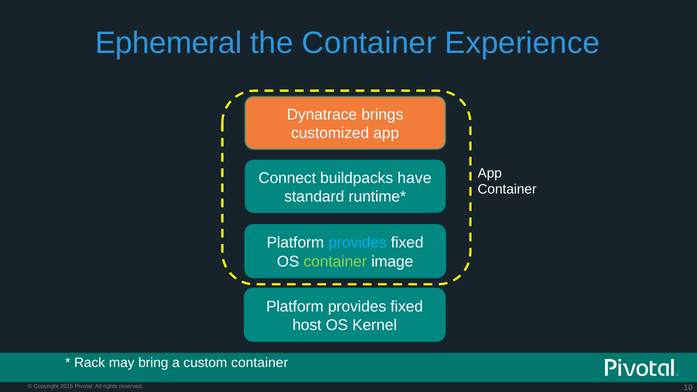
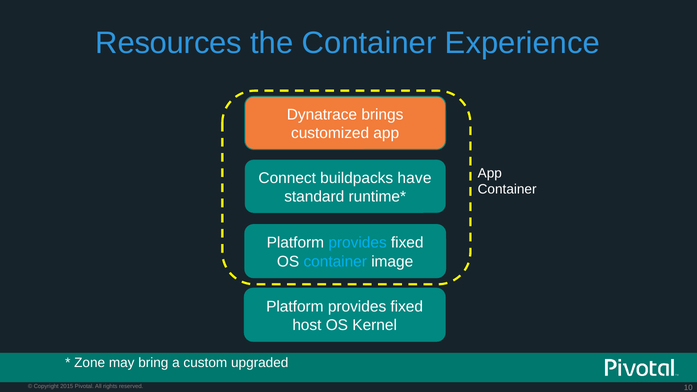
Ephemeral: Ephemeral -> Resources
container at (335, 262) colour: light green -> light blue
Rack: Rack -> Zone
custom container: container -> upgraded
